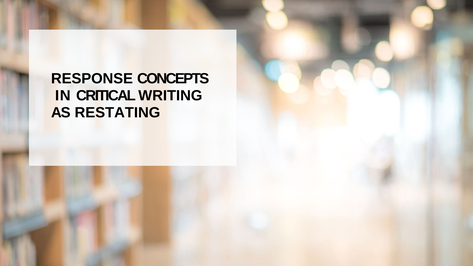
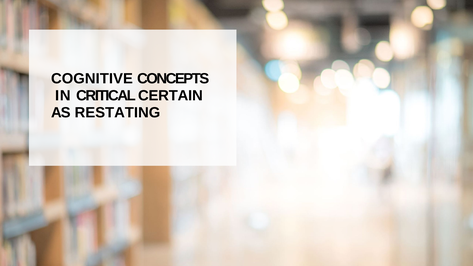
RESPONSE: RESPONSE -> COGNITIVE
WRITING: WRITING -> CERTAIN
